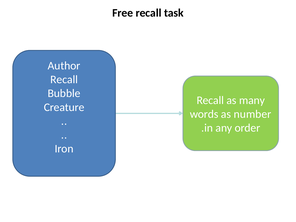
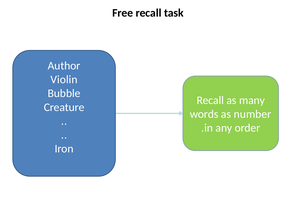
Recall at (64, 80): Recall -> Violin
